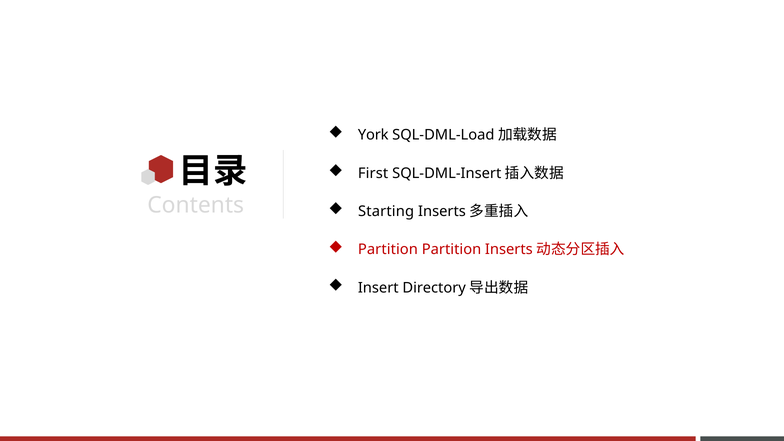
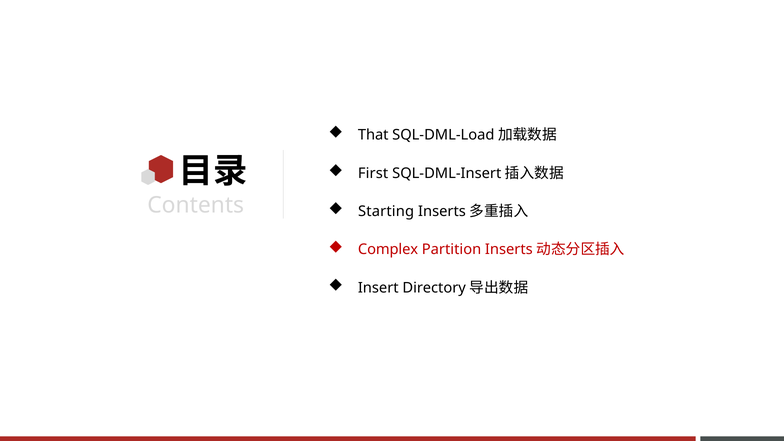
York: York -> That
Partition at (388, 250): Partition -> Complex
